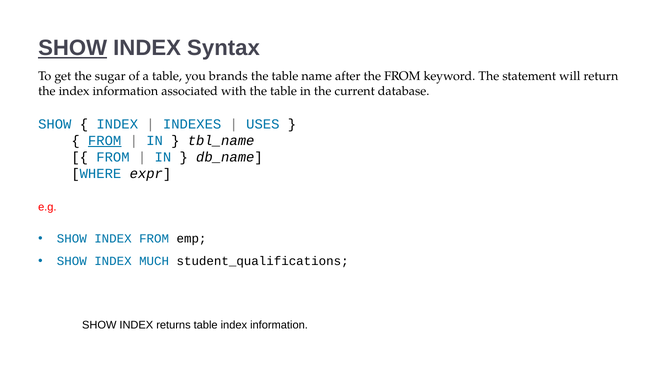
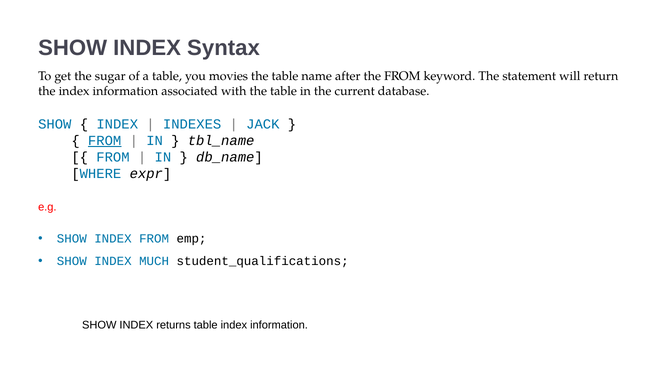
SHOW at (73, 48) underline: present -> none
brands: brands -> movies
USES: USES -> JACK
